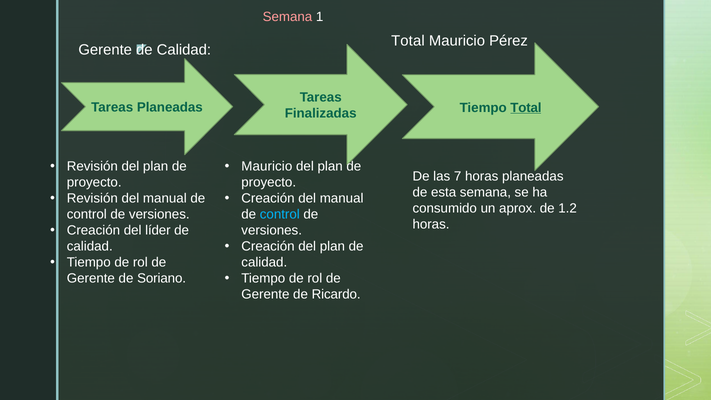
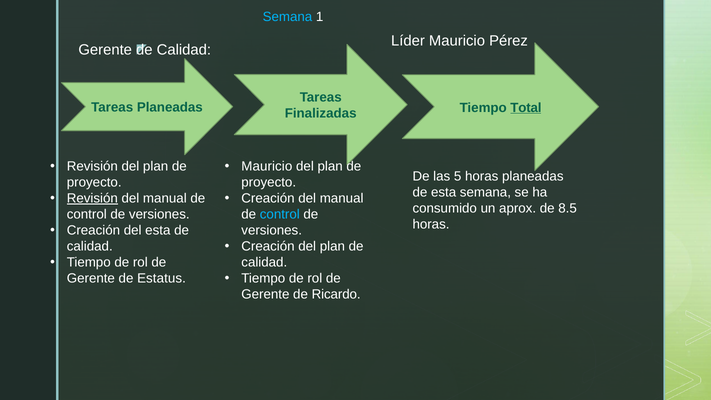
Semana at (287, 17) colour: pink -> light blue
Total at (408, 41): Total -> Líder
7: 7 -> 5
Revisión at (92, 198) underline: none -> present
1.2: 1.2 -> 8.5
del líder: líder -> esta
Soriano: Soriano -> Estatus
